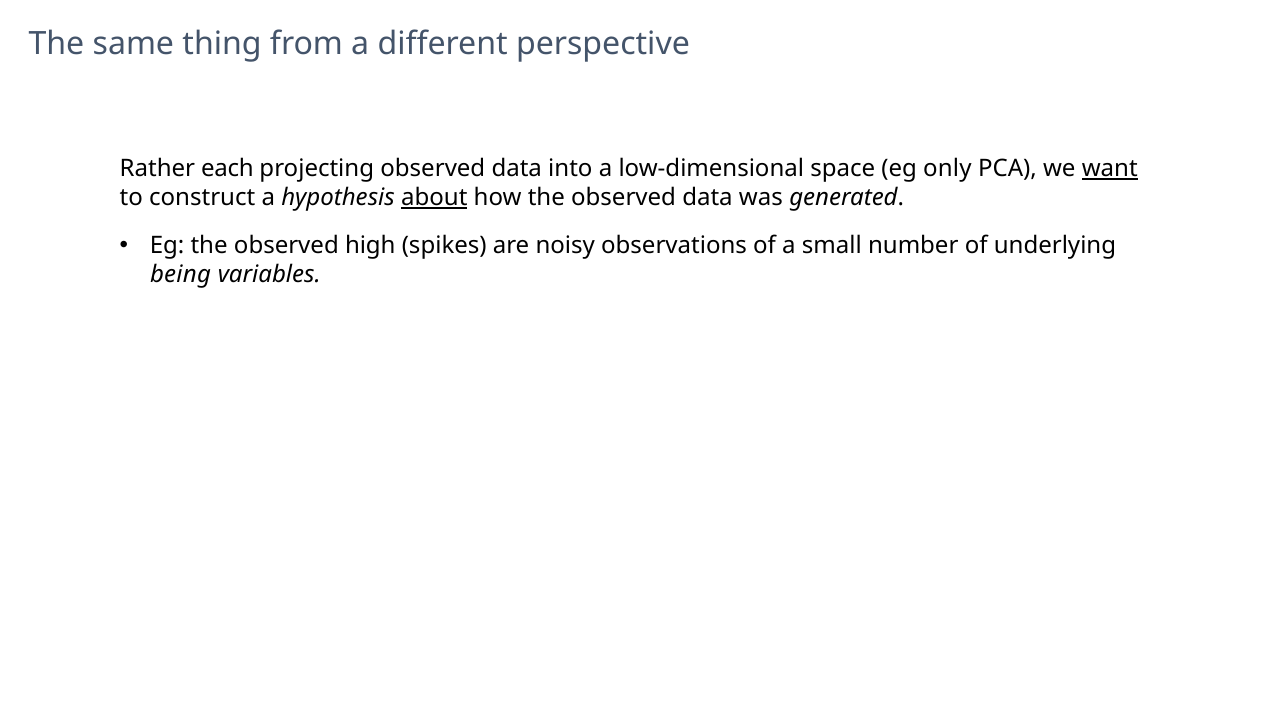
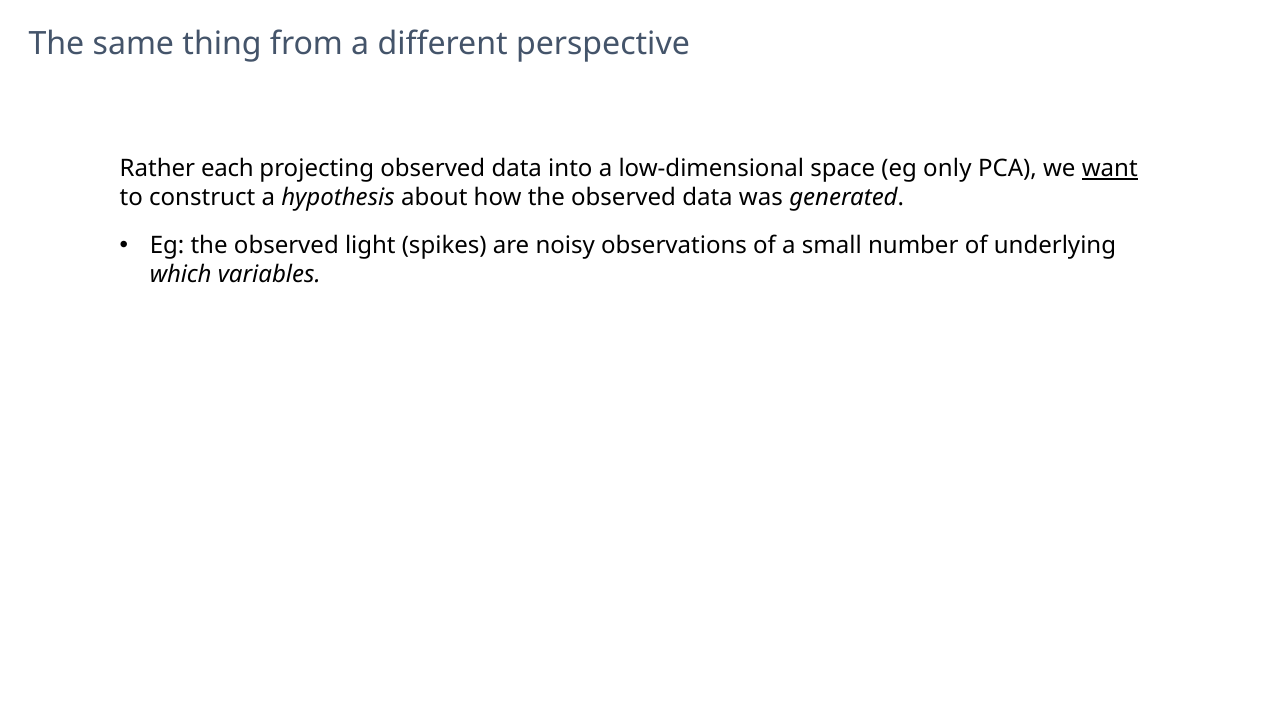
about underline: present -> none
high: high -> light
being: being -> which
